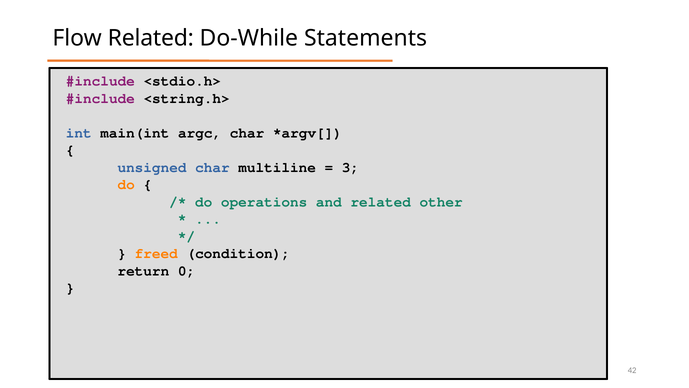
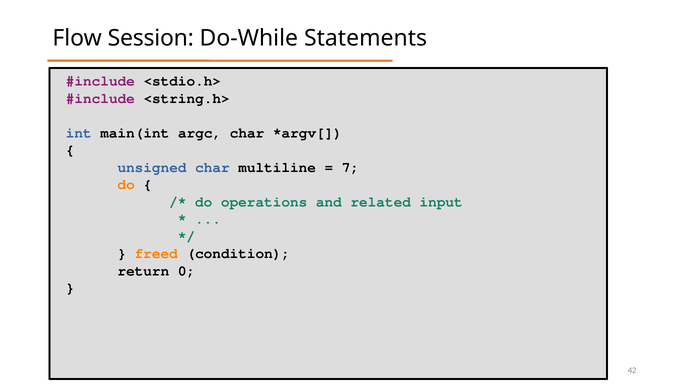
Flow Related: Related -> Session
3: 3 -> 7
other: other -> input
